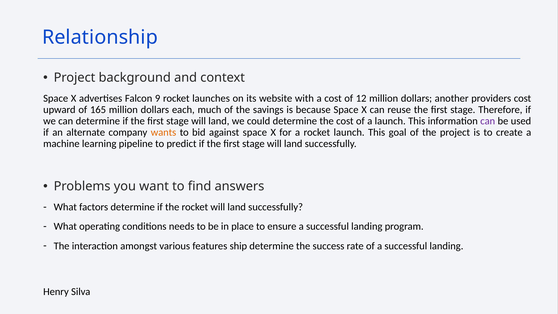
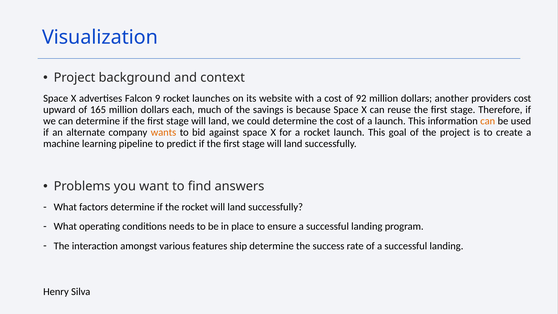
Relationship: Relationship -> Visualization
12: 12 -> 92
can at (488, 121) colour: purple -> orange
